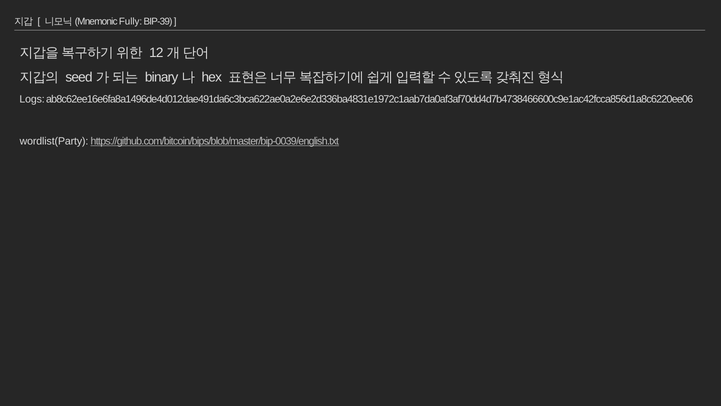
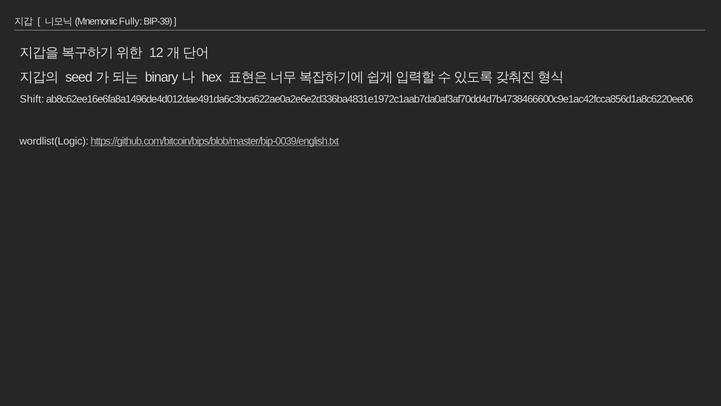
Logs: Logs -> Shift
wordlist(Party: wordlist(Party -> wordlist(Logic
